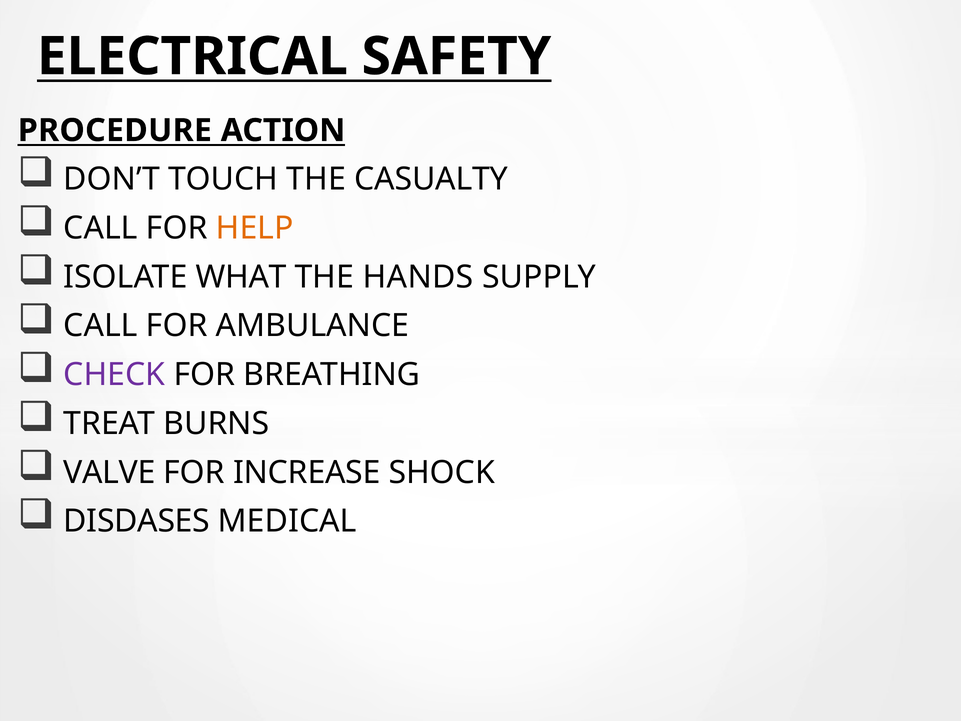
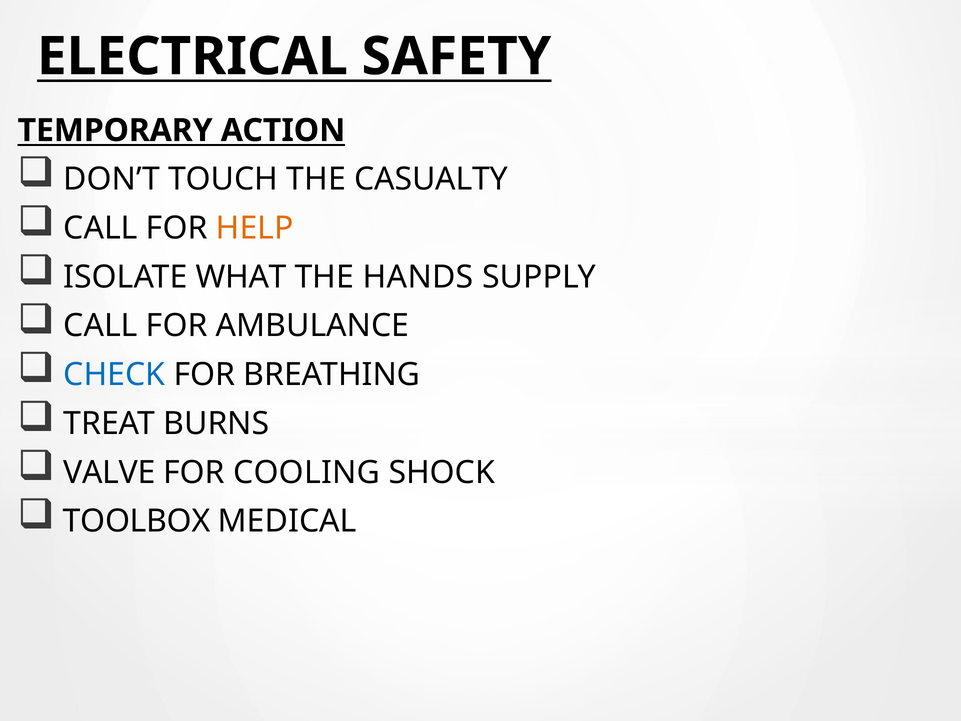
PROCEDURE: PROCEDURE -> TEMPORARY
CHECK colour: purple -> blue
INCREASE: INCREASE -> COOLING
DISDASES: DISDASES -> TOOLBOX
